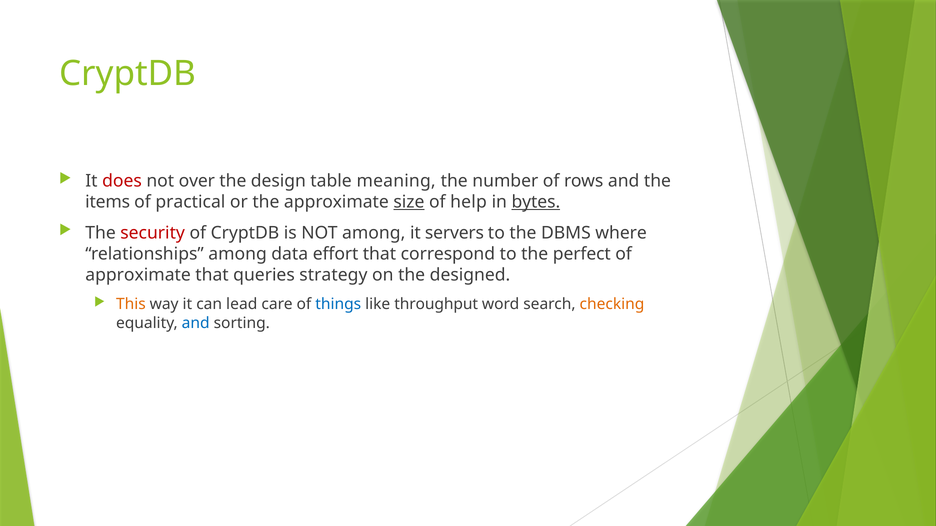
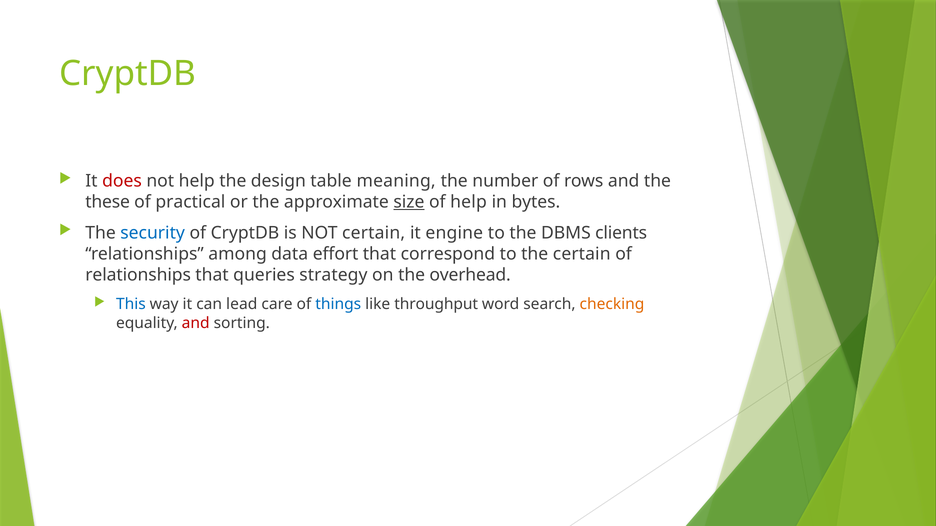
not over: over -> help
items: items -> these
bytes underline: present -> none
security colour: red -> blue
NOT among: among -> certain
servers: servers -> engine
where: where -> clients
the perfect: perfect -> certain
approximate at (138, 275): approximate -> relationships
designed: designed -> overhead
This colour: orange -> blue
and at (196, 323) colour: blue -> red
